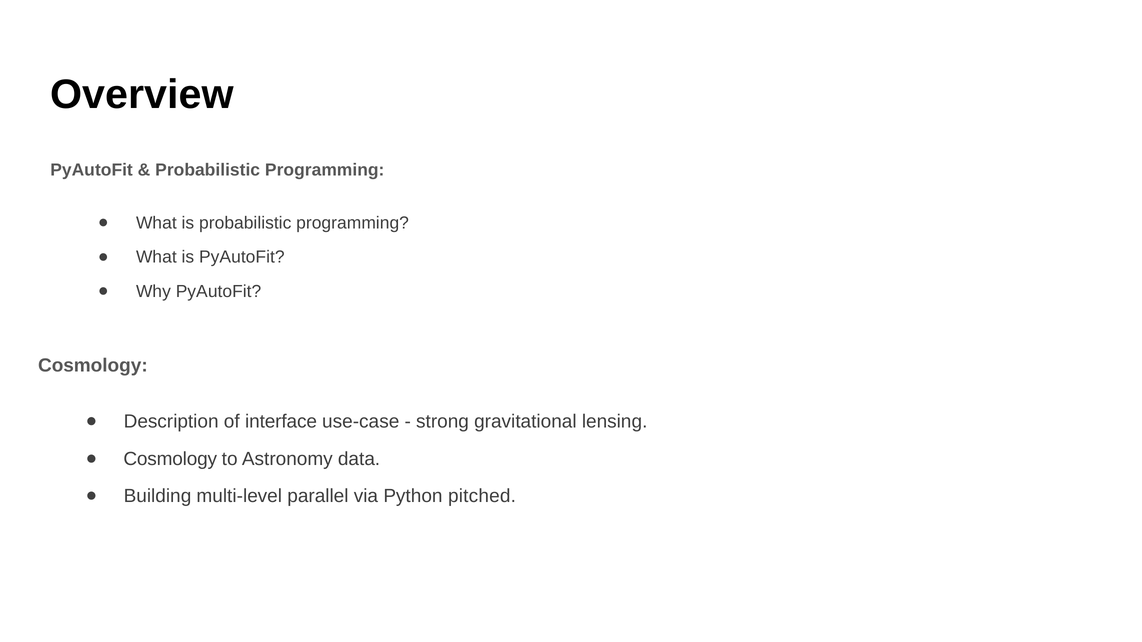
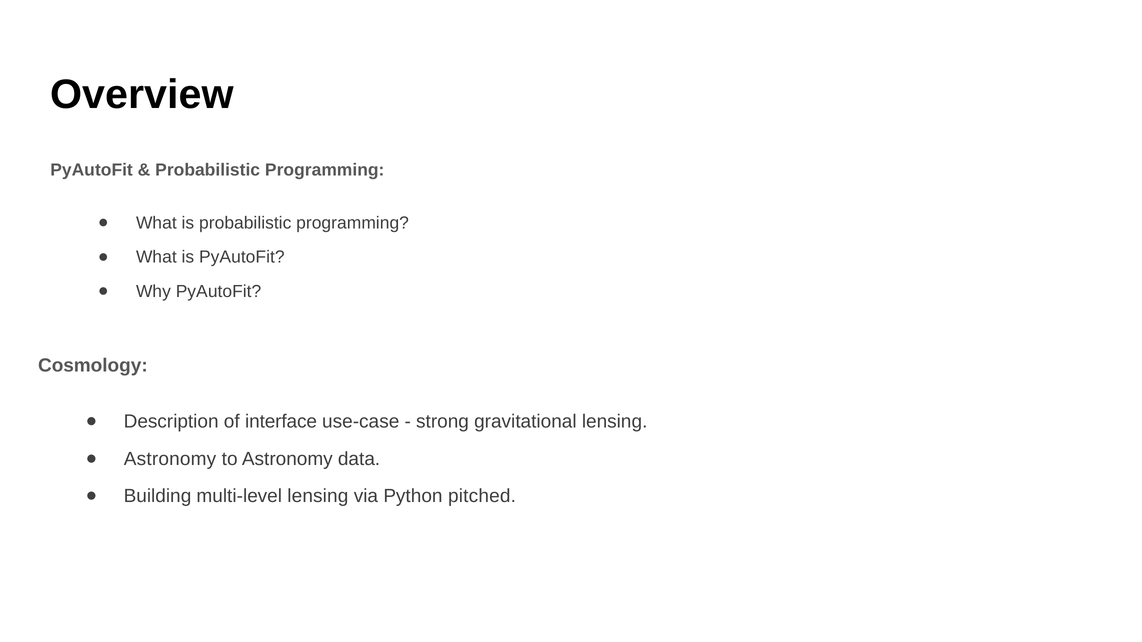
Cosmology at (170, 459): Cosmology -> Astronomy
multi-level parallel: parallel -> lensing
